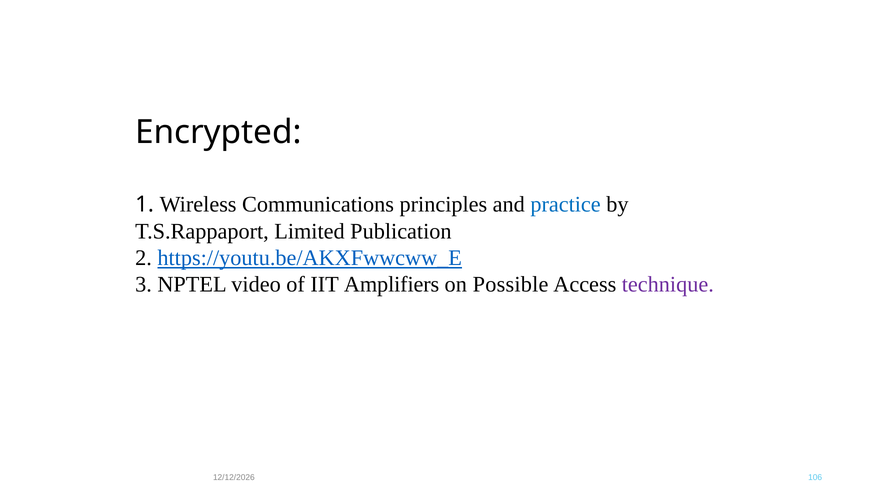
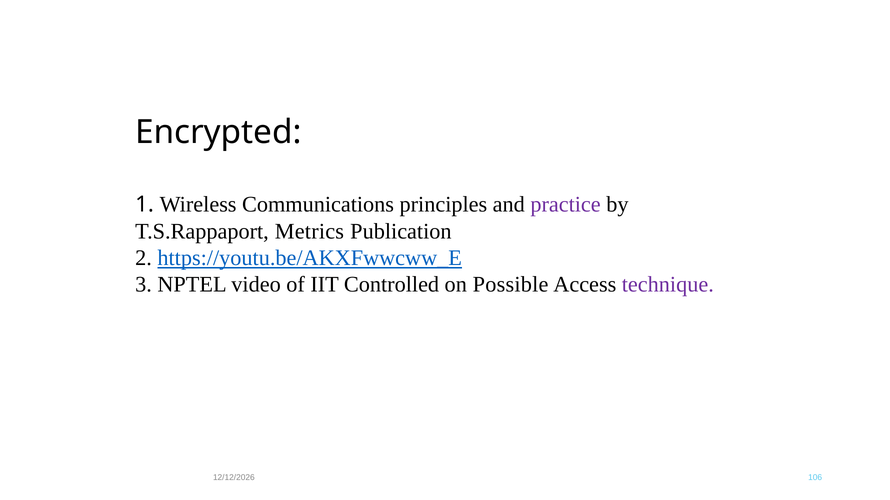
practice colour: blue -> purple
Limited: Limited -> Metrics
Amplifiers: Amplifiers -> Controlled
